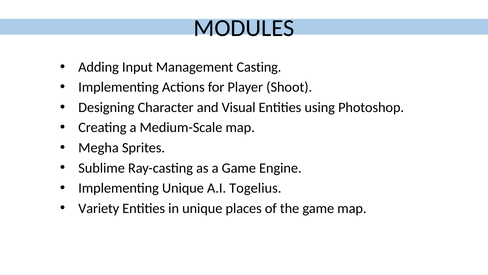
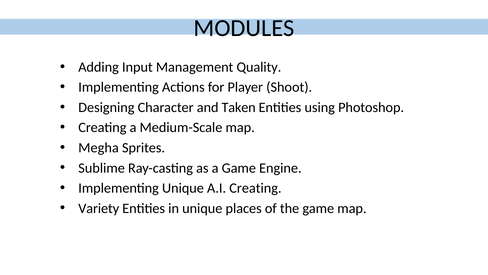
Casting: Casting -> Quality
Visual: Visual -> Taken
A.I Togelius: Togelius -> Creating
